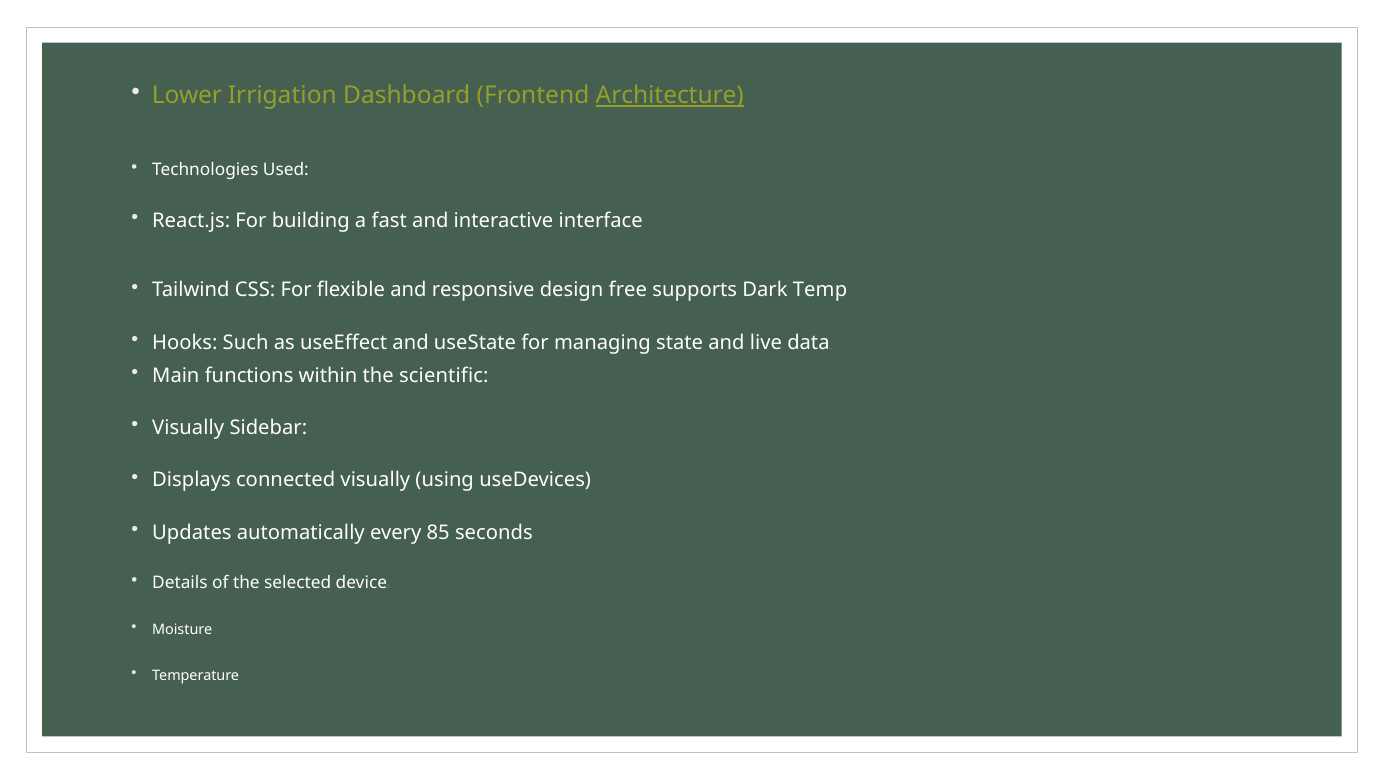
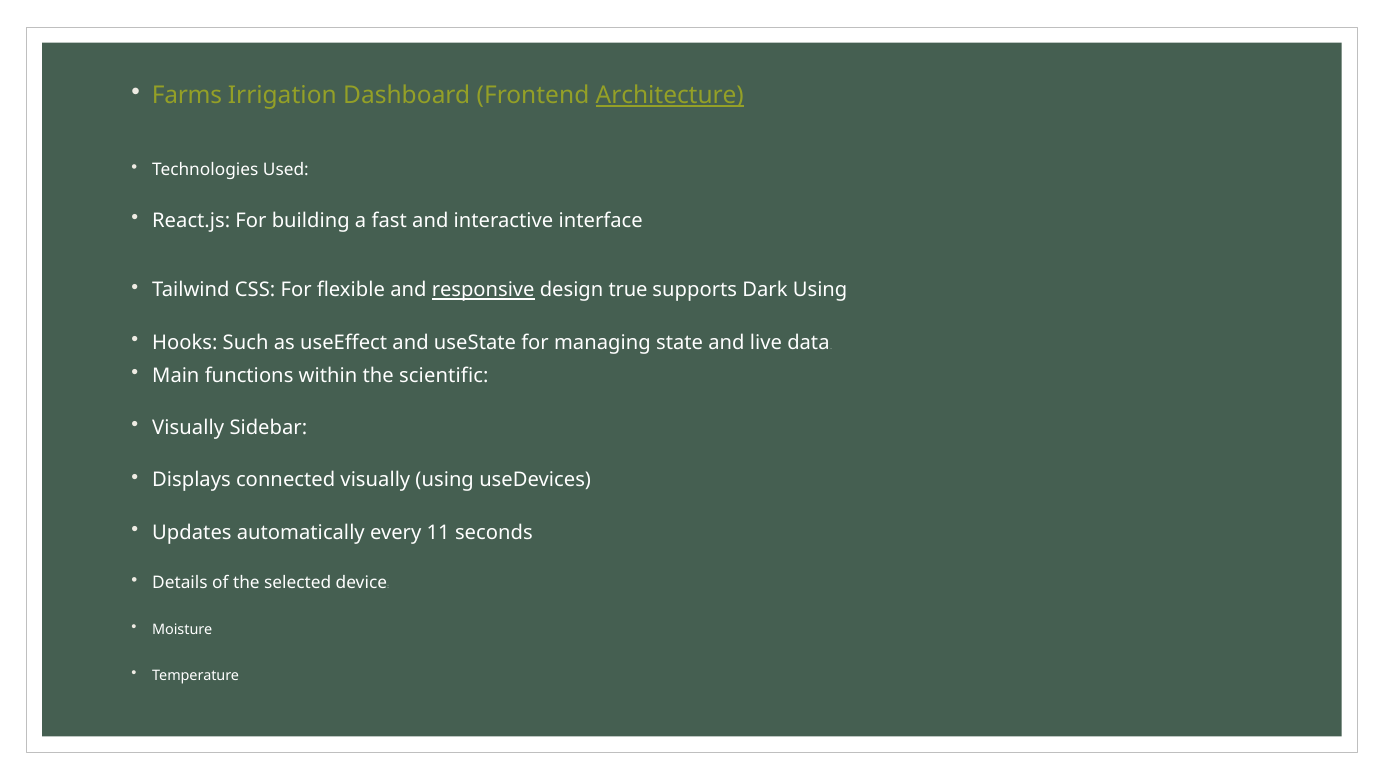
Lower: Lower -> Farms
responsive underline: none -> present
free: free -> true
Dark Temp: Temp -> Using
85: 85 -> 11
